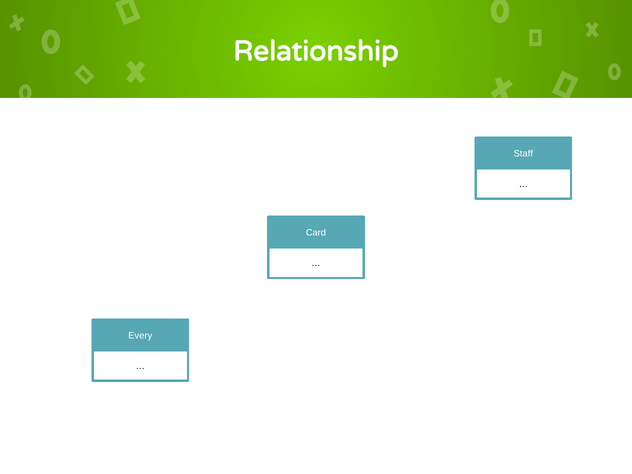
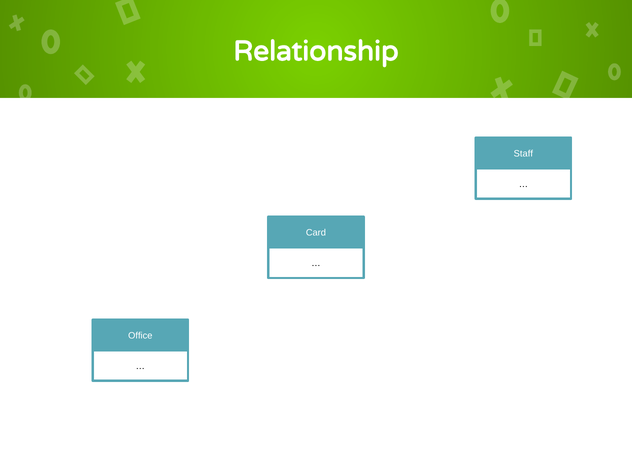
Every: Every -> Office
